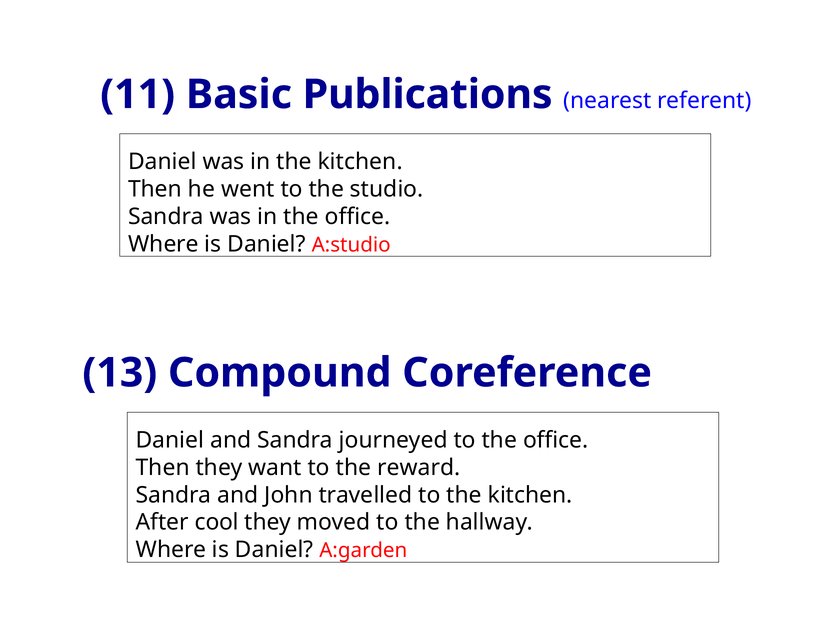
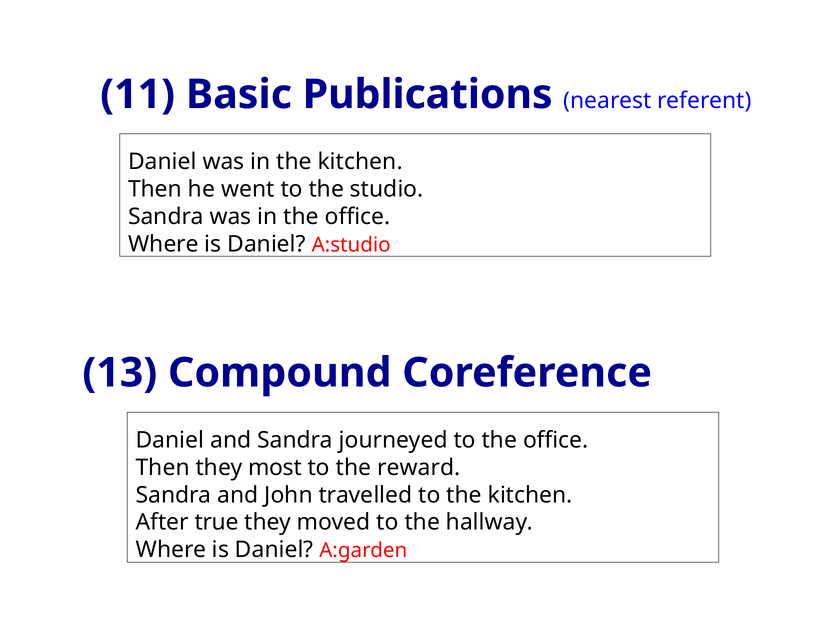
want: want -> most
cool: cool -> true
